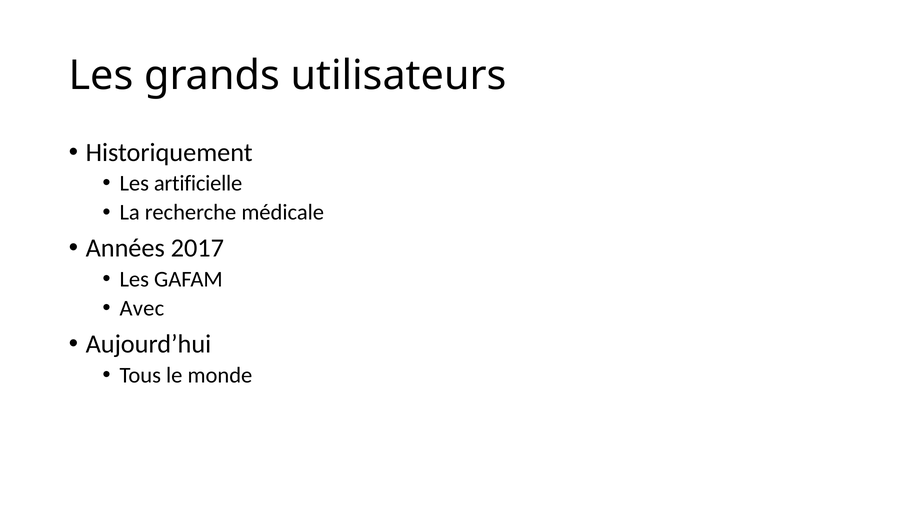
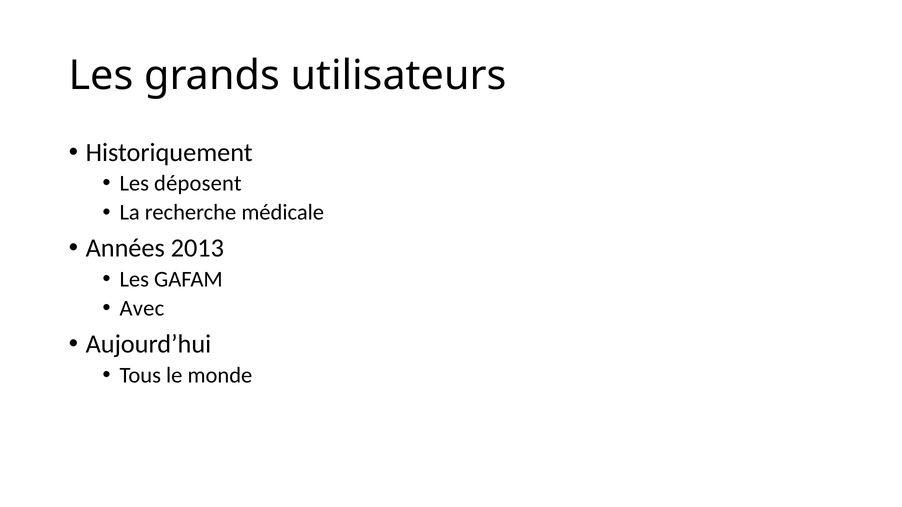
artificielle: artificielle -> déposent
2017: 2017 -> 2013
